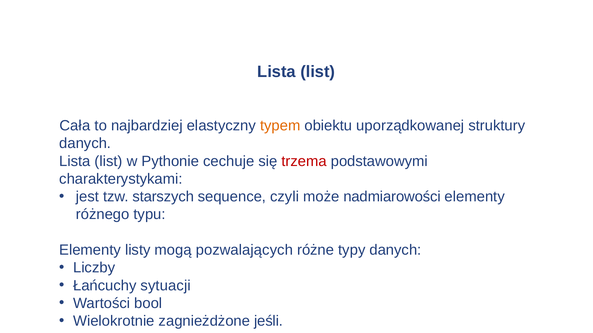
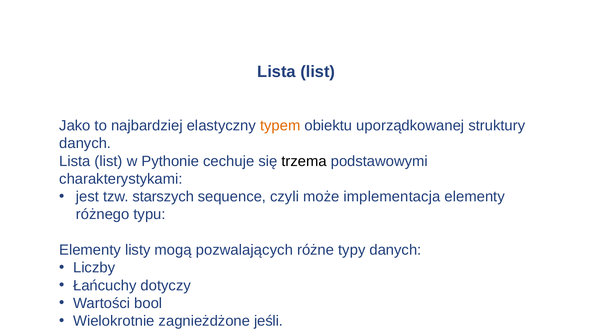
Cała: Cała -> Jako
trzema colour: red -> black
nadmiarowości: nadmiarowości -> implementacja
sytuacji: sytuacji -> dotyczy
